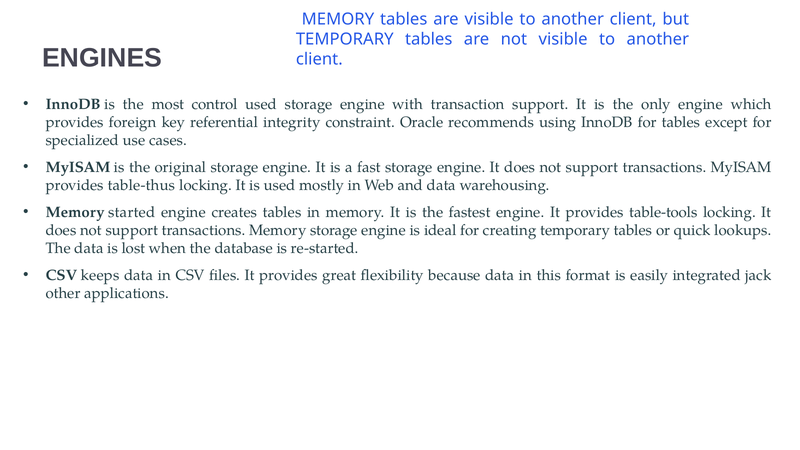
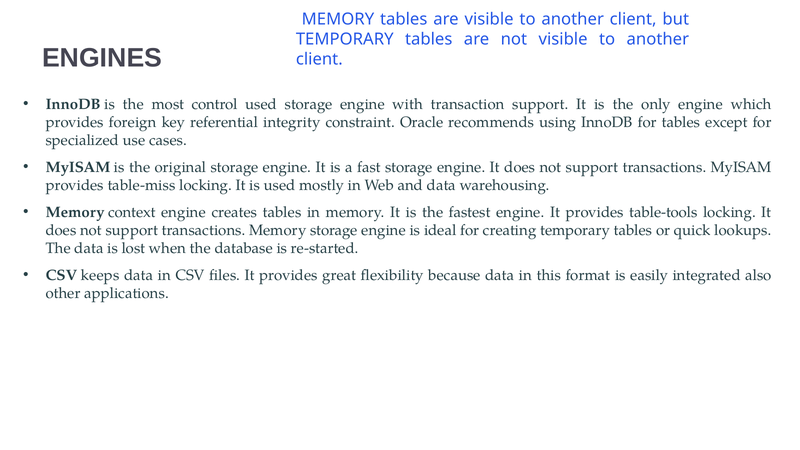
table-thus: table-thus -> table-miss
started: started -> context
jack: jack -> also
